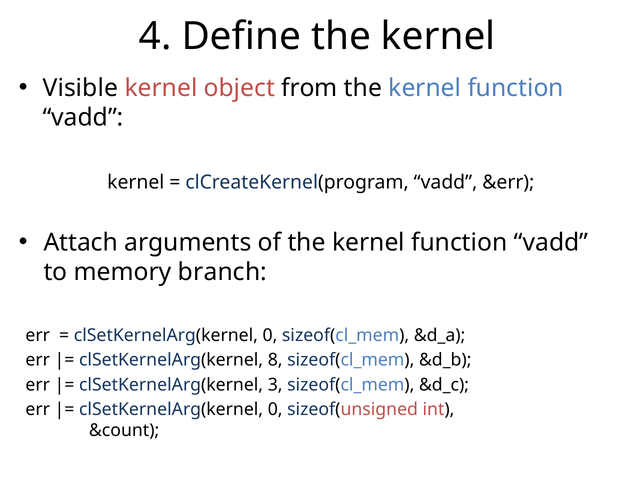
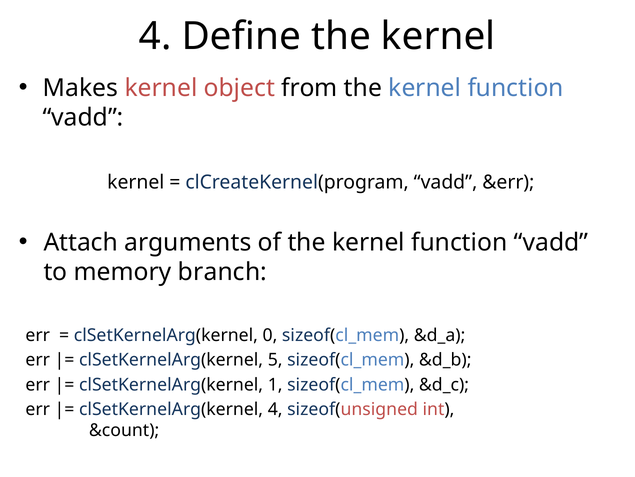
Visible: Visible -> Makes
8: 8 -> 5
3: 3 -> 1
0 at (275, 409): 0 -> 4
